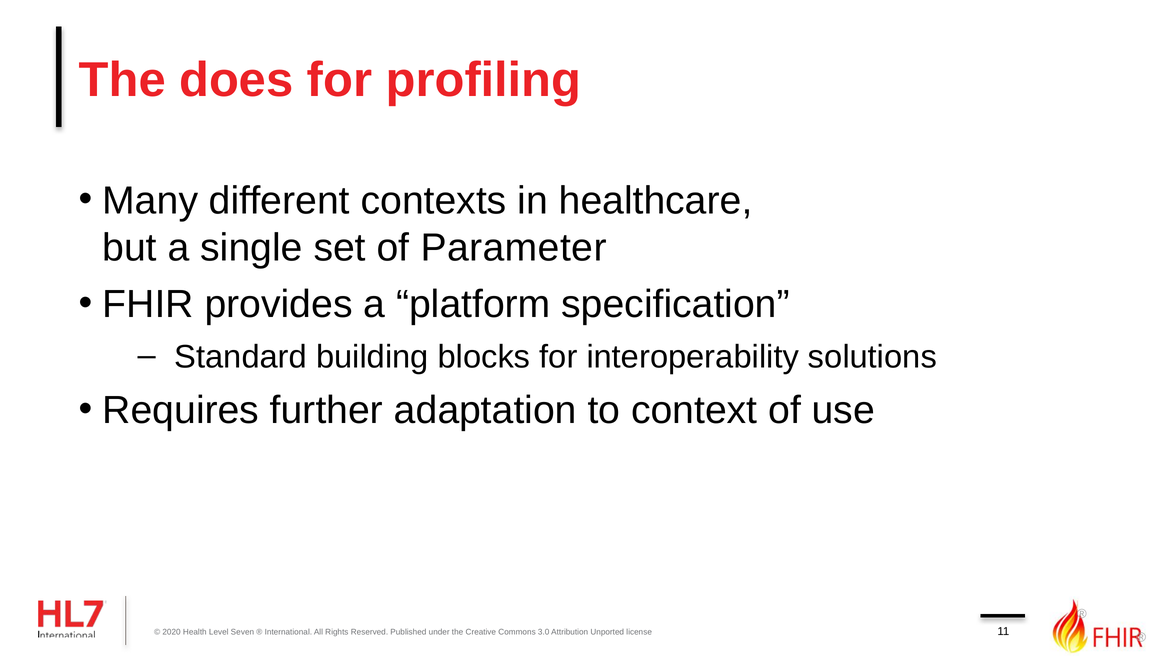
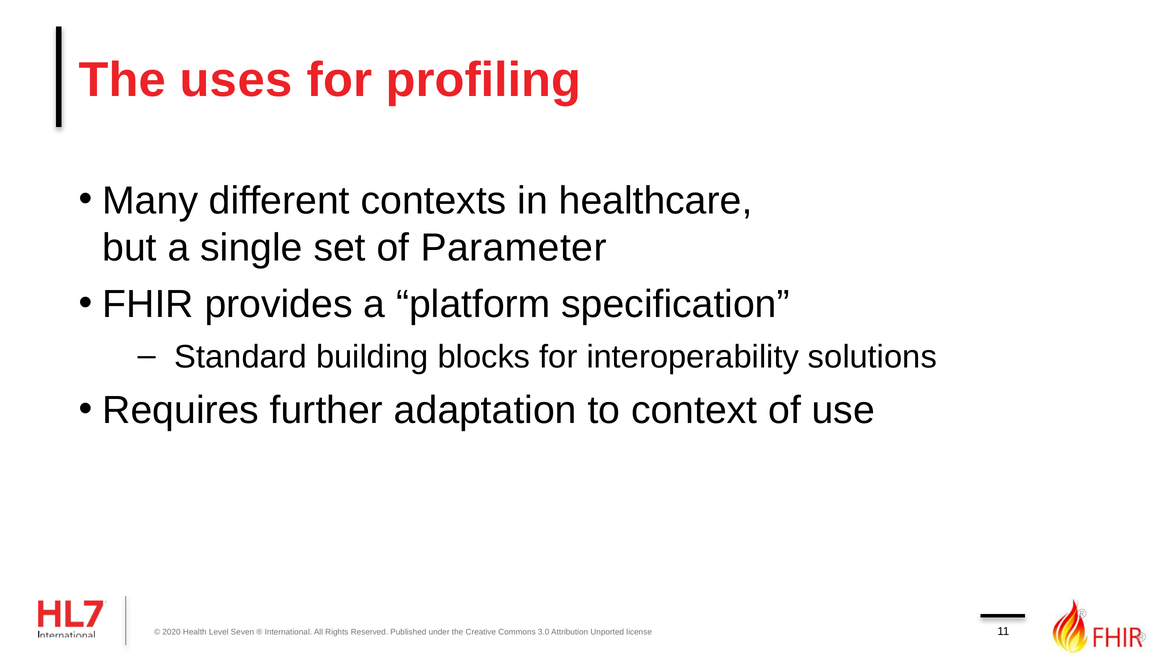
does: does -> uses
